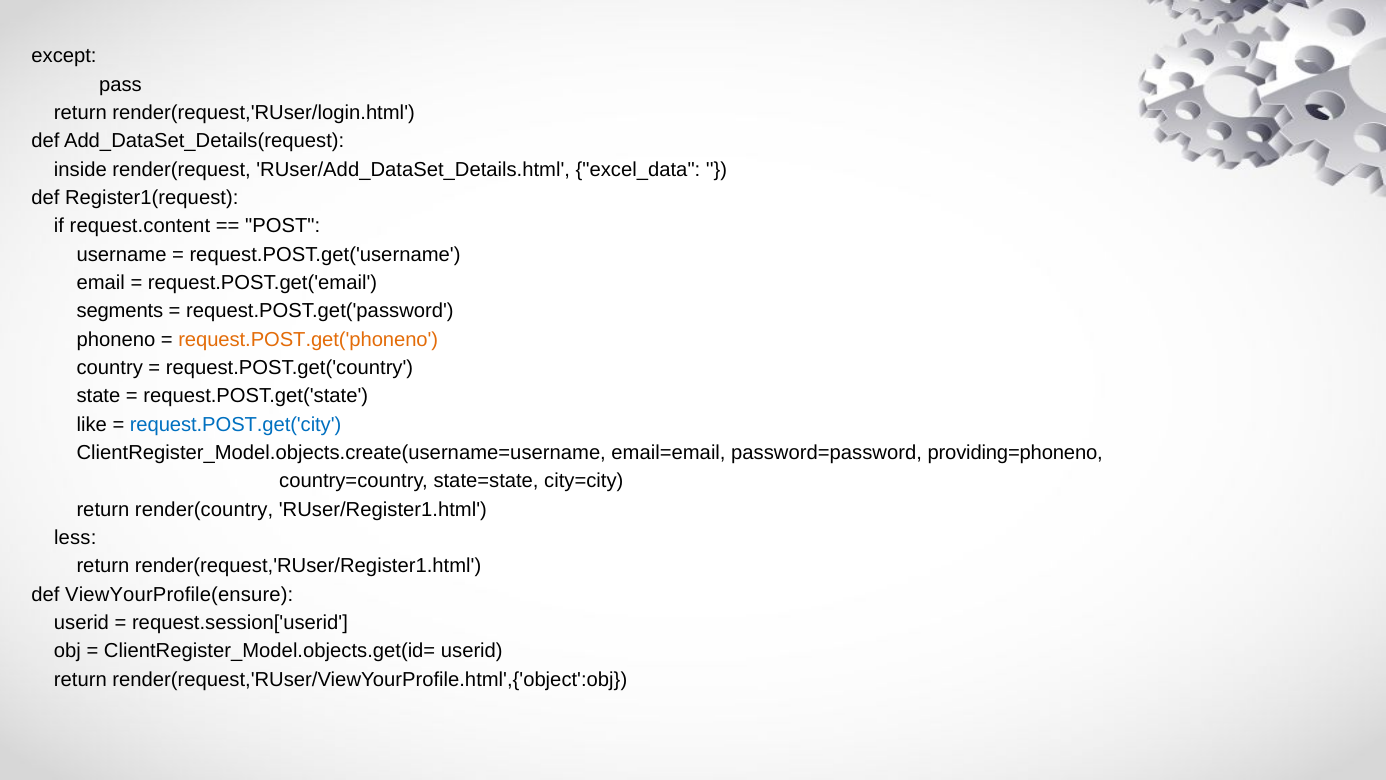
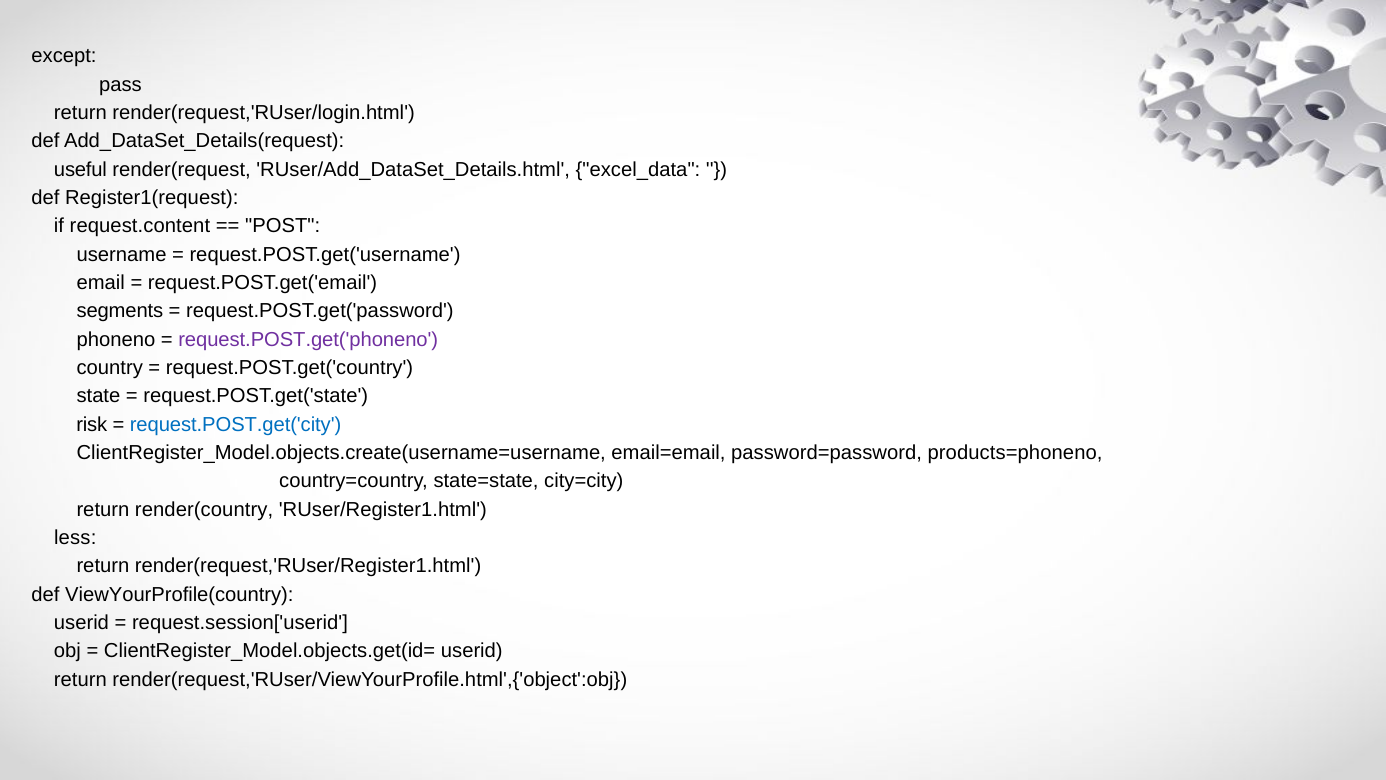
inside: inside -> useful
request.POST.get('phoneno colour: orange -> purple
like: like -> risk
providing=phoneno: providing=phoneno -> products=phoneno
ViewYourProfile(ensure: ViewYourProfile(ensure -> ViewYourProfile(country
